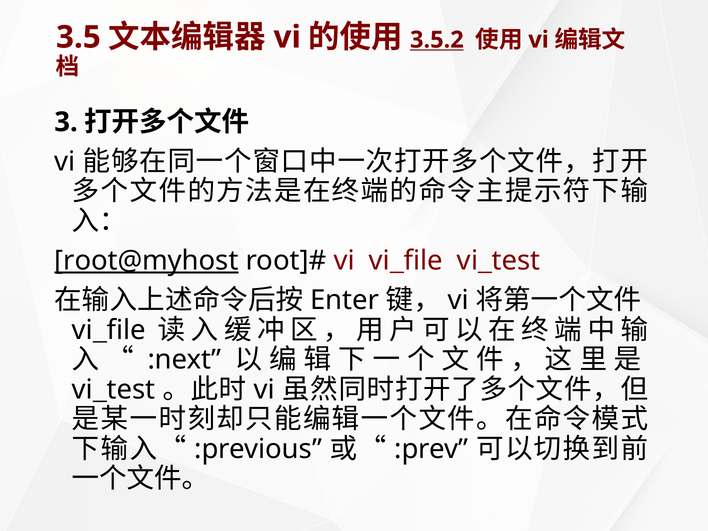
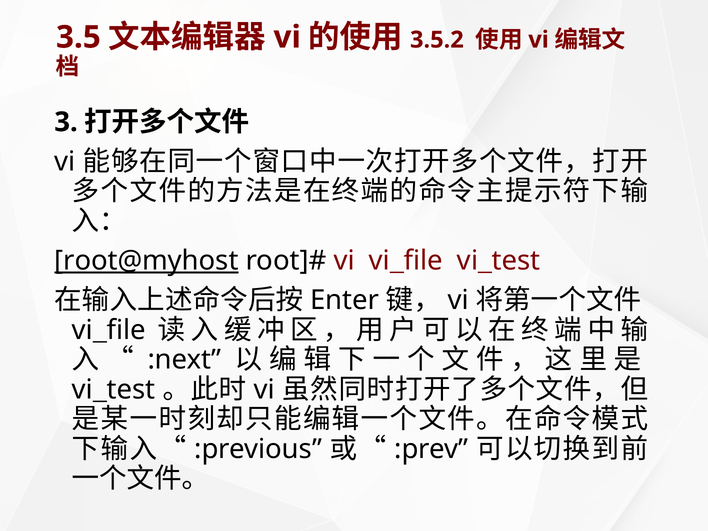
3.5.2 underline: present -> none
